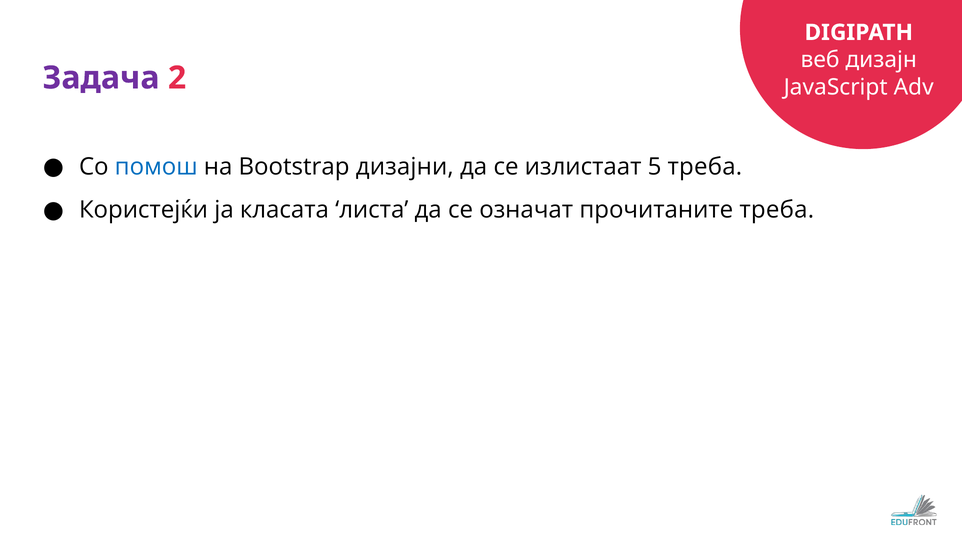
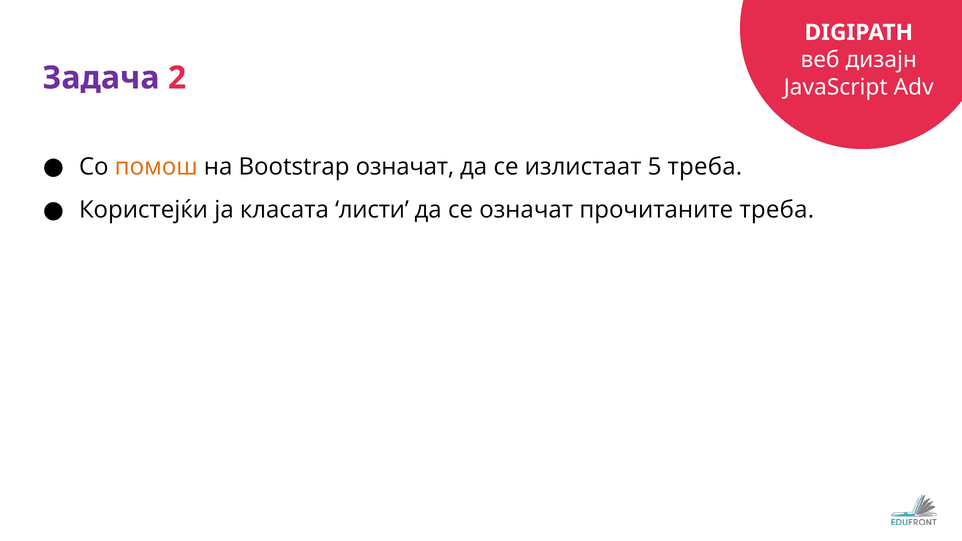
помош colour: blue -> orange
Bootstrap дизајни: дизајни -> означат
листа: листа -> листи
